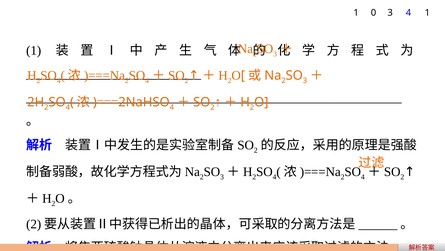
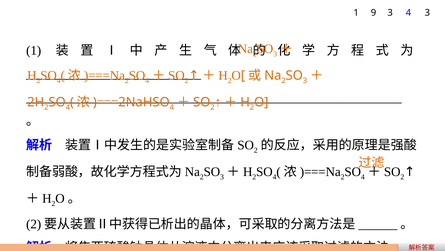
0: 0 -> 9
4 1: 1 -> 3
